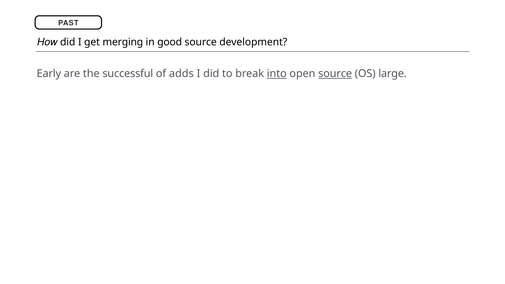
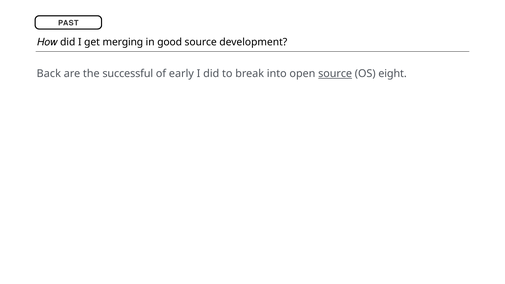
Early: Early -> Back
adds: adds -> early
into underline: present -> none
large: large -> eight
